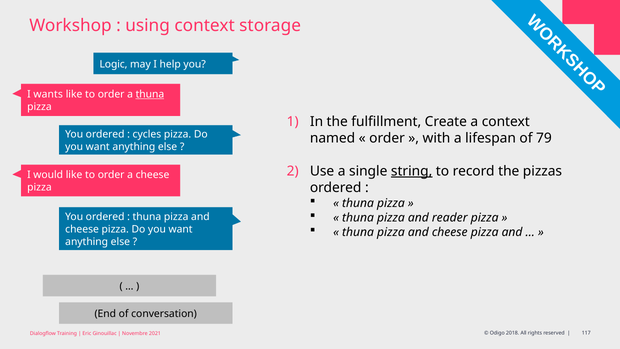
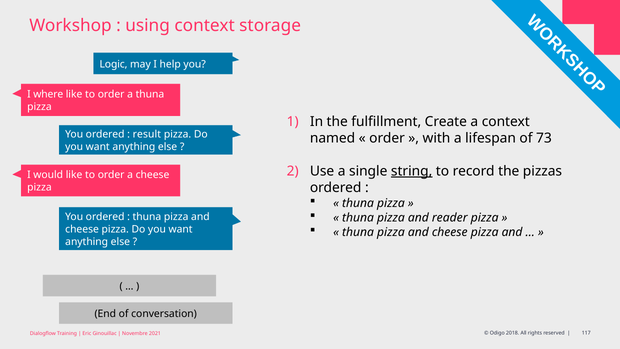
wants: wants -> where
thuna at (150, 94) underline: present -> none
cycles: cycles -> result
79: 79 -> 73
